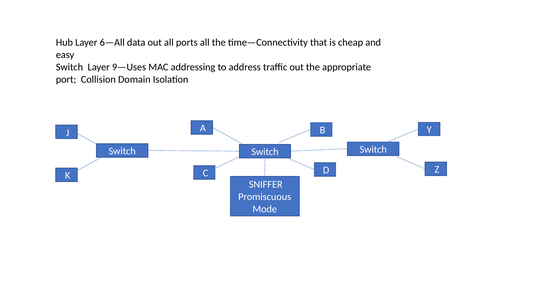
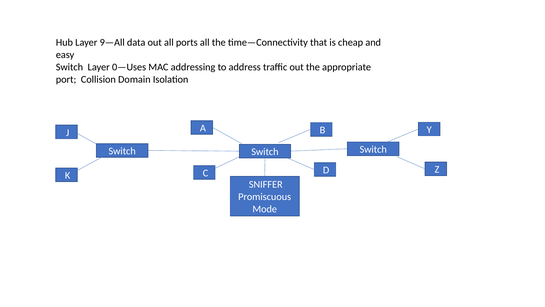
6—All: 6—All -> 9—All
9—Uses: 9—Uses -> 0—Uses
